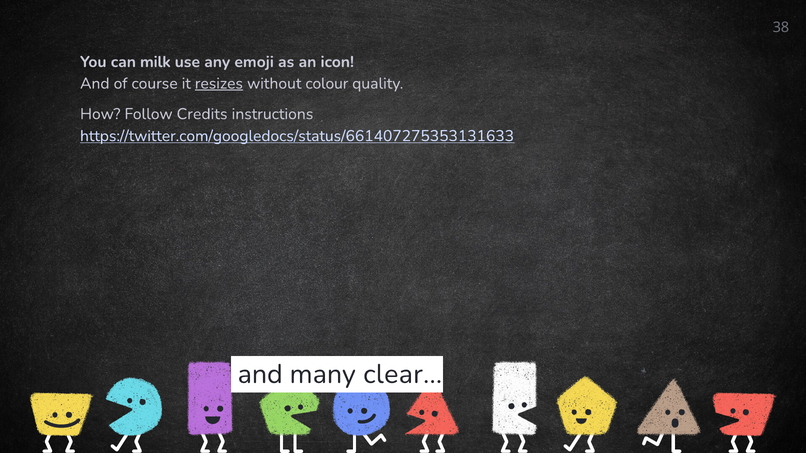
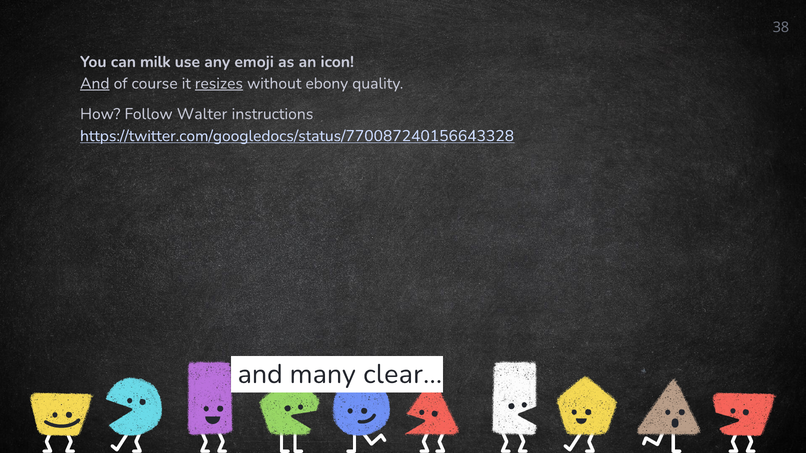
And at (95, 84) underline: none -> present
colour: colour -> ebony
Credits: Credits -> Walter
https://twitter.com/googledocs/status/661407275353131633: https://twitter.com/googledocs/status/661407275353131633 -> https://twitter.com/googledocs/status/770087240156643328
